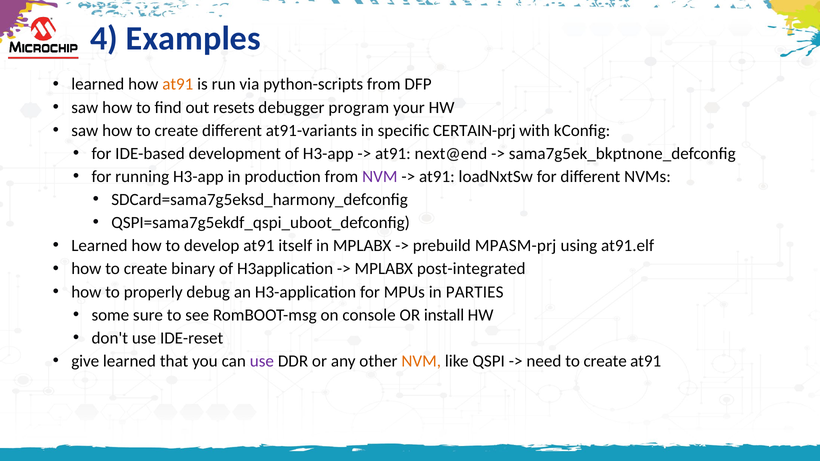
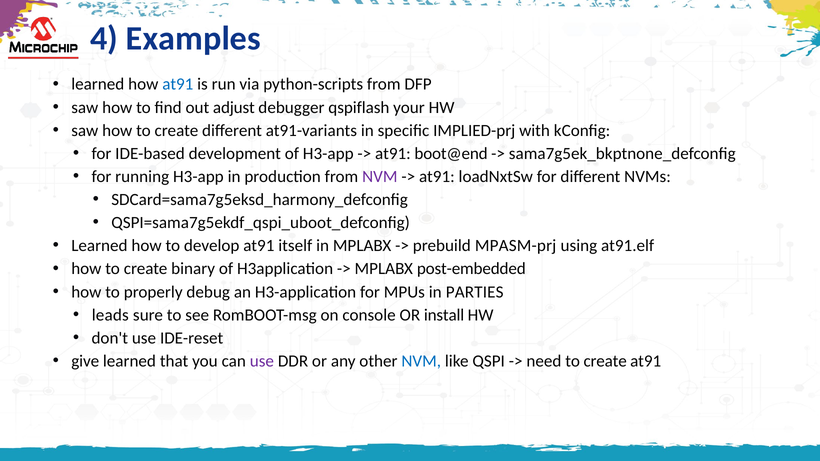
at91 at (178, 84) colour: orange -> blue
resets: resets -> adjust
program: program -> qspiflash
CERTAIN-prj: CERTAIN-prj -> IMPLIED-prj
next@end: next@end -> boot@end
post-integrated: post-integrated -> post-embedded
some: some -> leads
NVM at (421, 361) colour: orange -> blue
